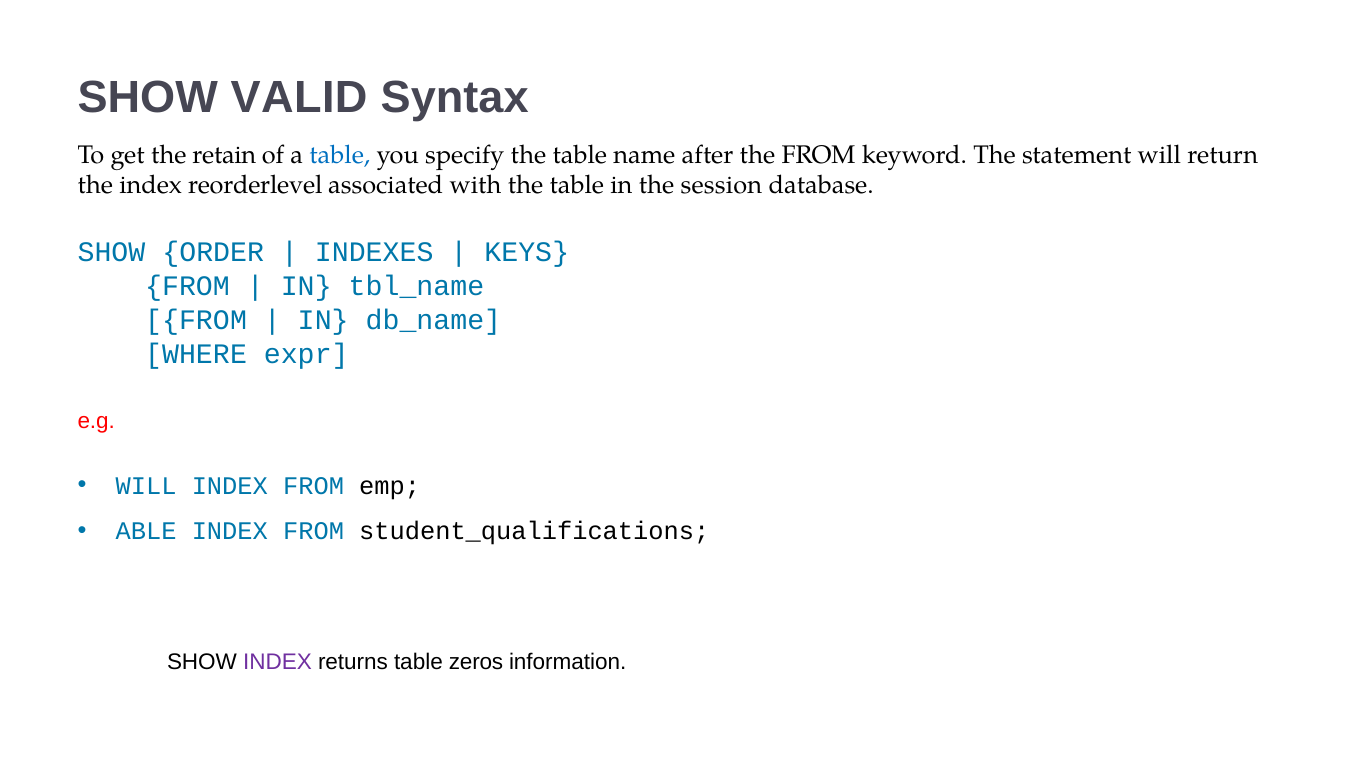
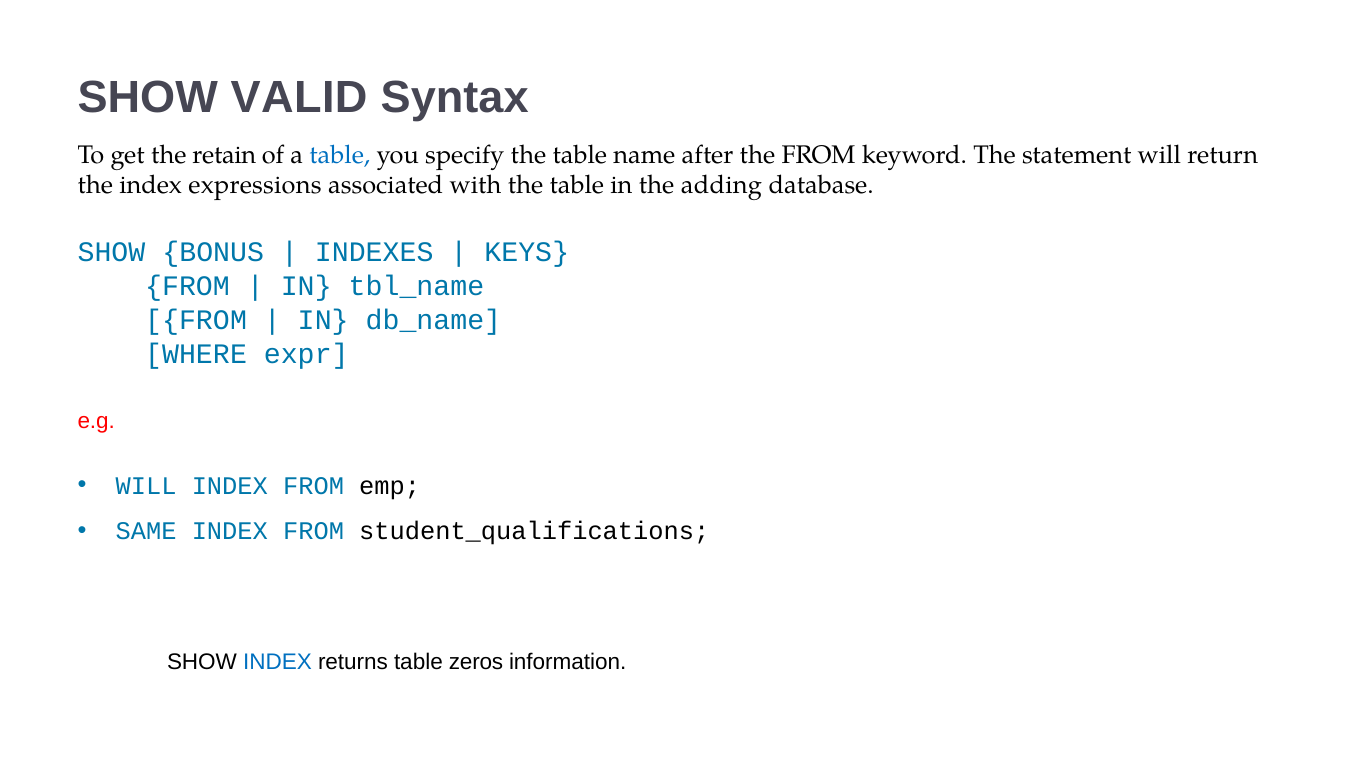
reorderlevel: reorderlevel -> expressions
session: session -> adding
ORDER: ORDER -> BONUS
ABLE: ABLE -> SAME
INDEX at (277, 662) colour: purple -> blue
